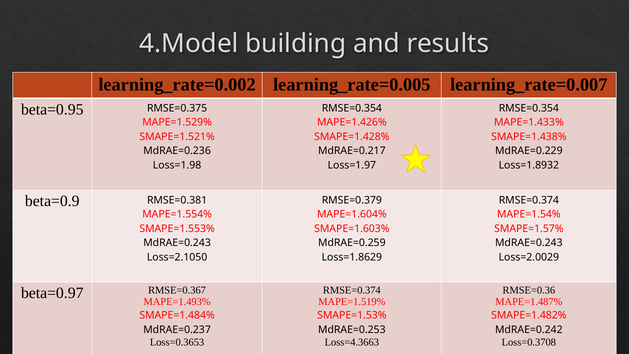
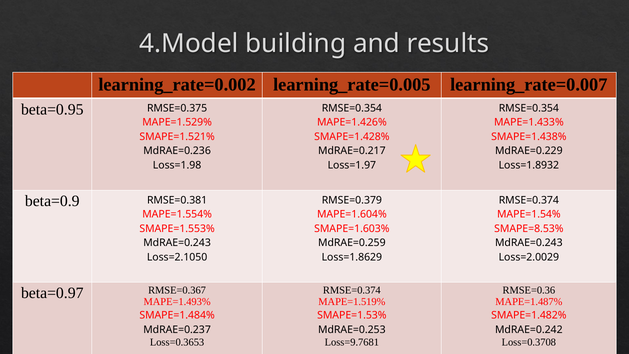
SMAPE=1.57%: SMAPE=1.57% -> SMAPE=8.53%
Loss=4.3663: Loss=4.3663 -> Loss=9.7681
